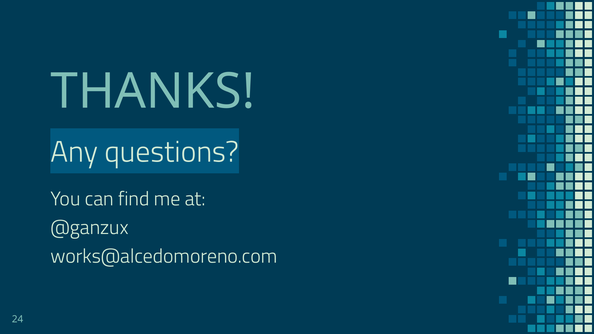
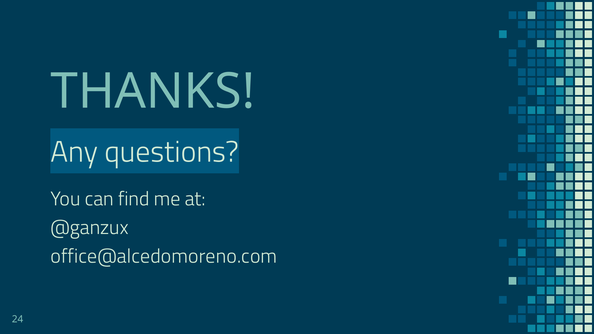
works@alcedomoreno.com: works@alcedomoreno.com -> office@alcedomoreno.com
